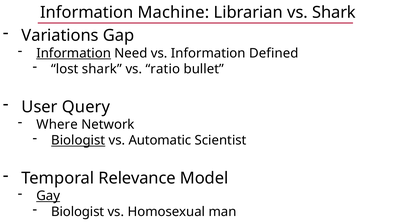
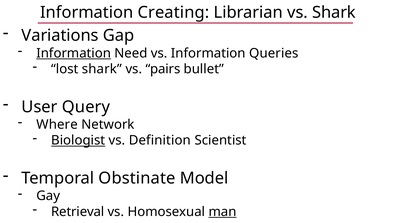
Machine: Machine -> Creating
Defined: Defined -> Queries
ratio: ratio -> pairs
Automatic: Automatic -> Definition
Relevance: Relevance -> Obstinate
Gay underline: present -> none
Biologist at (78, 211): Biologist -> Retrieval
man underline: none -> present
